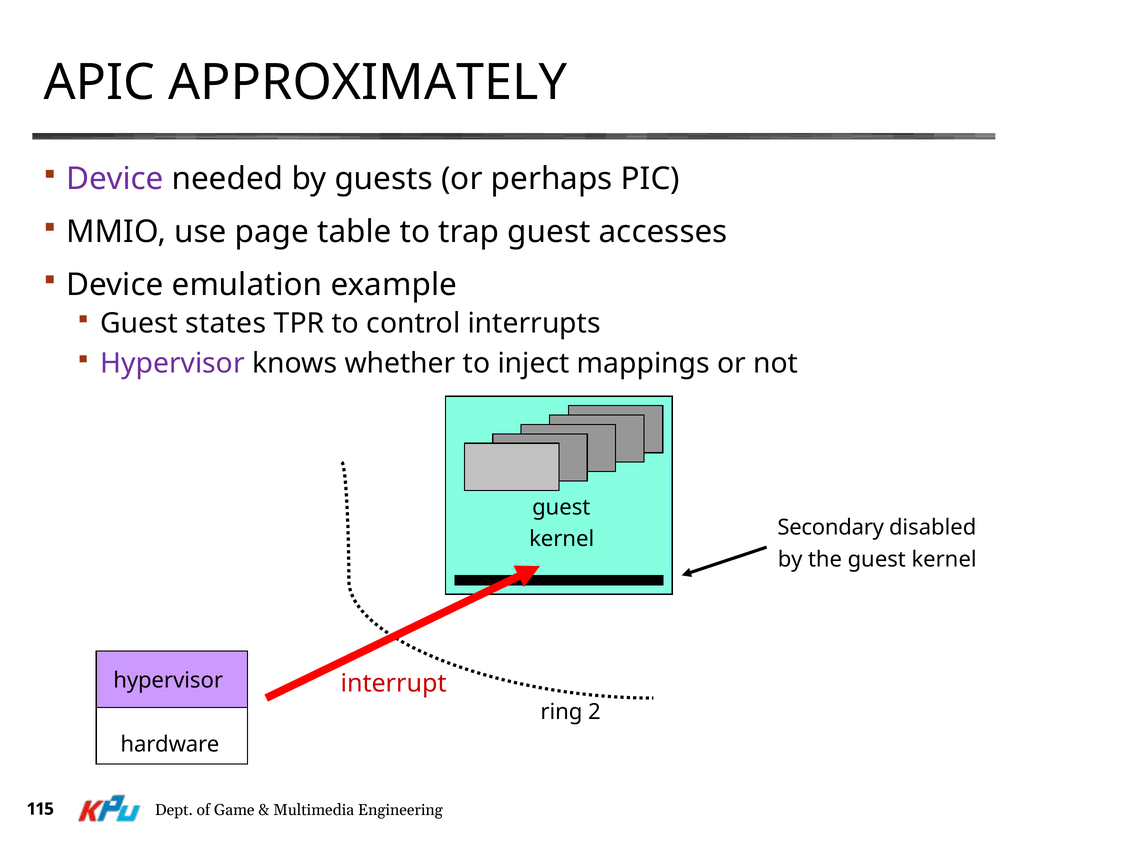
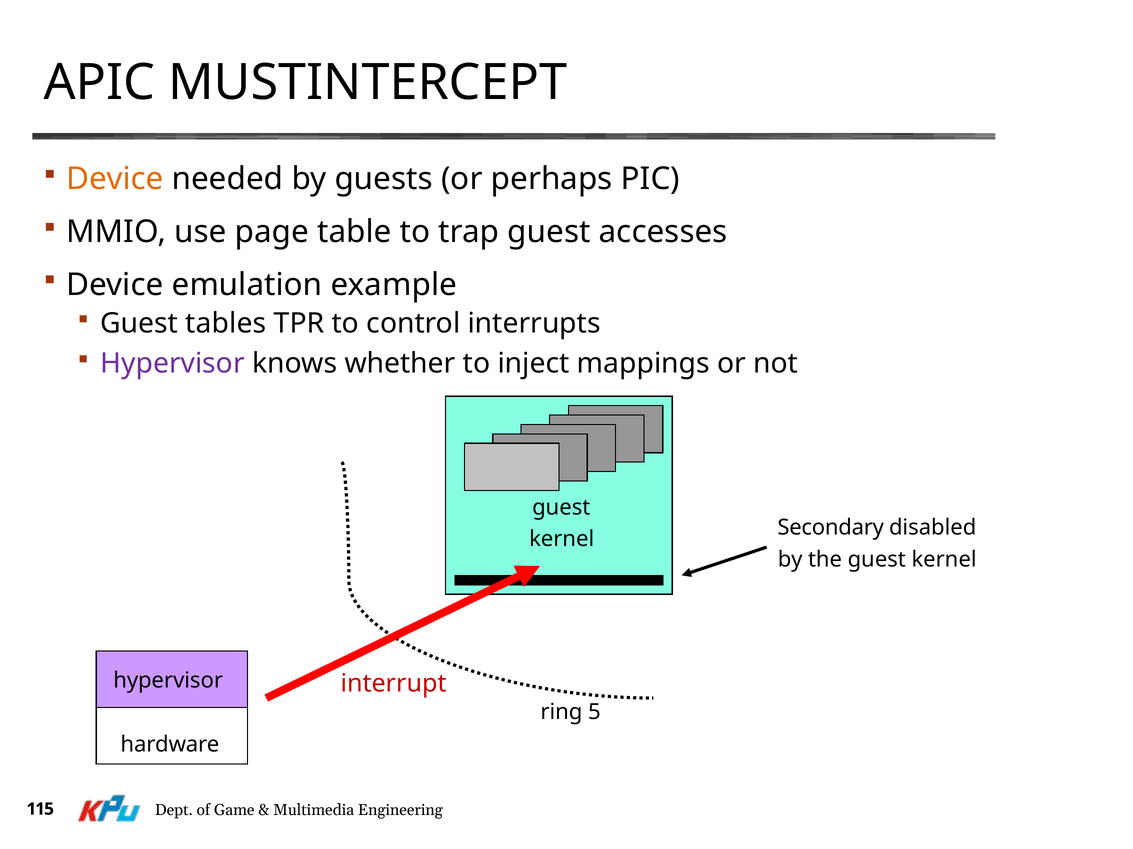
APPROXIMATELY: APPROXIMATELY -> MUSTINTERCEPT
Device at (115, 179) colour: purple -> orange
states: states -> tables
2: 2 -> 5
